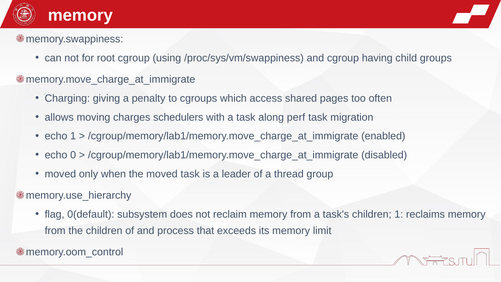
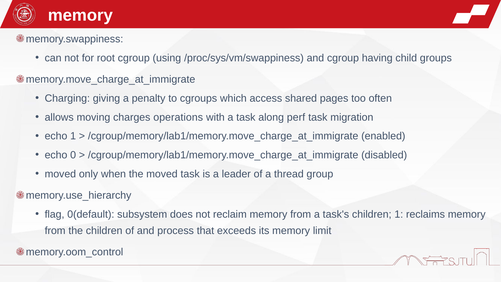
schedulers: schedulers -> operations
